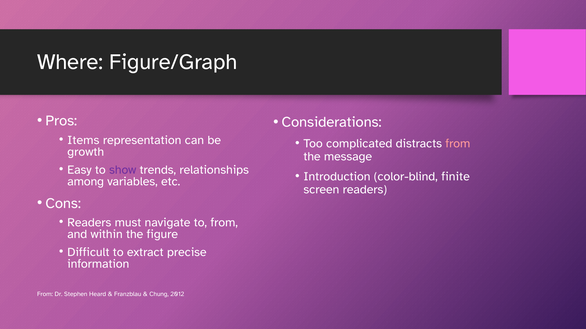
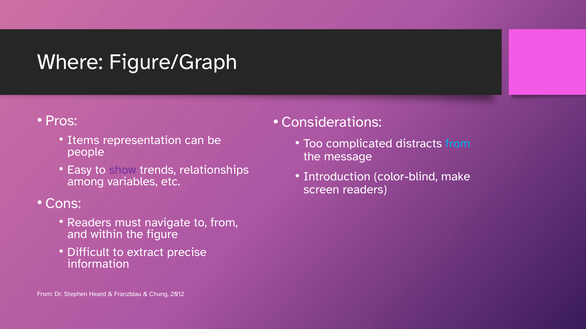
from at (458, 144) colour: pink -> light blue
growth: growth -> people
finite: finite -> make
